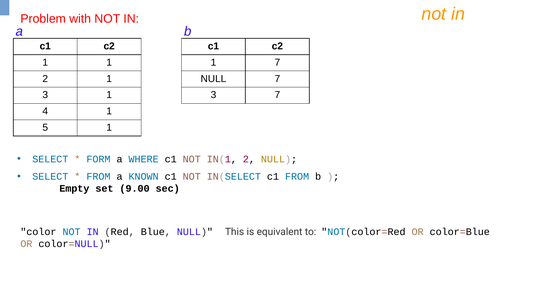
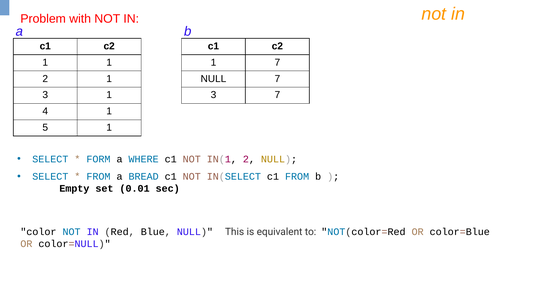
KNOWN: KNOWN -> BREAD
9.00: 9.00 -> 0.01
